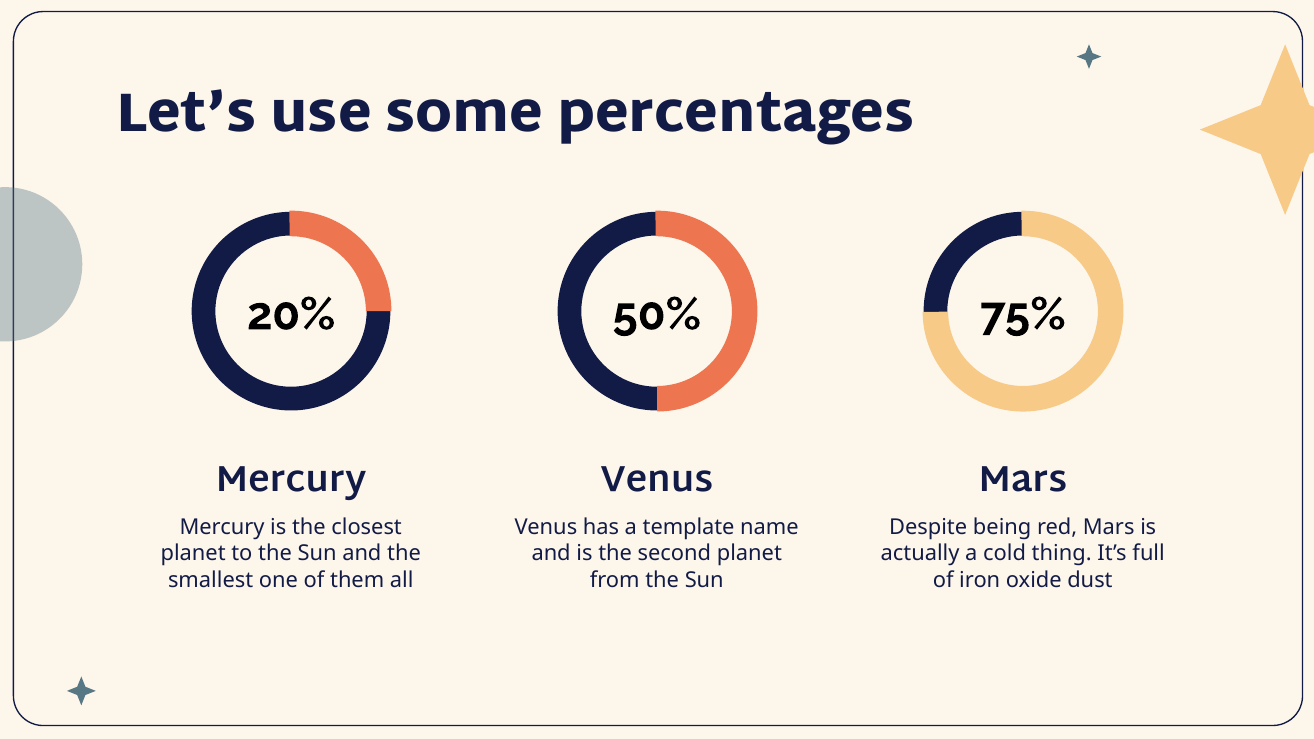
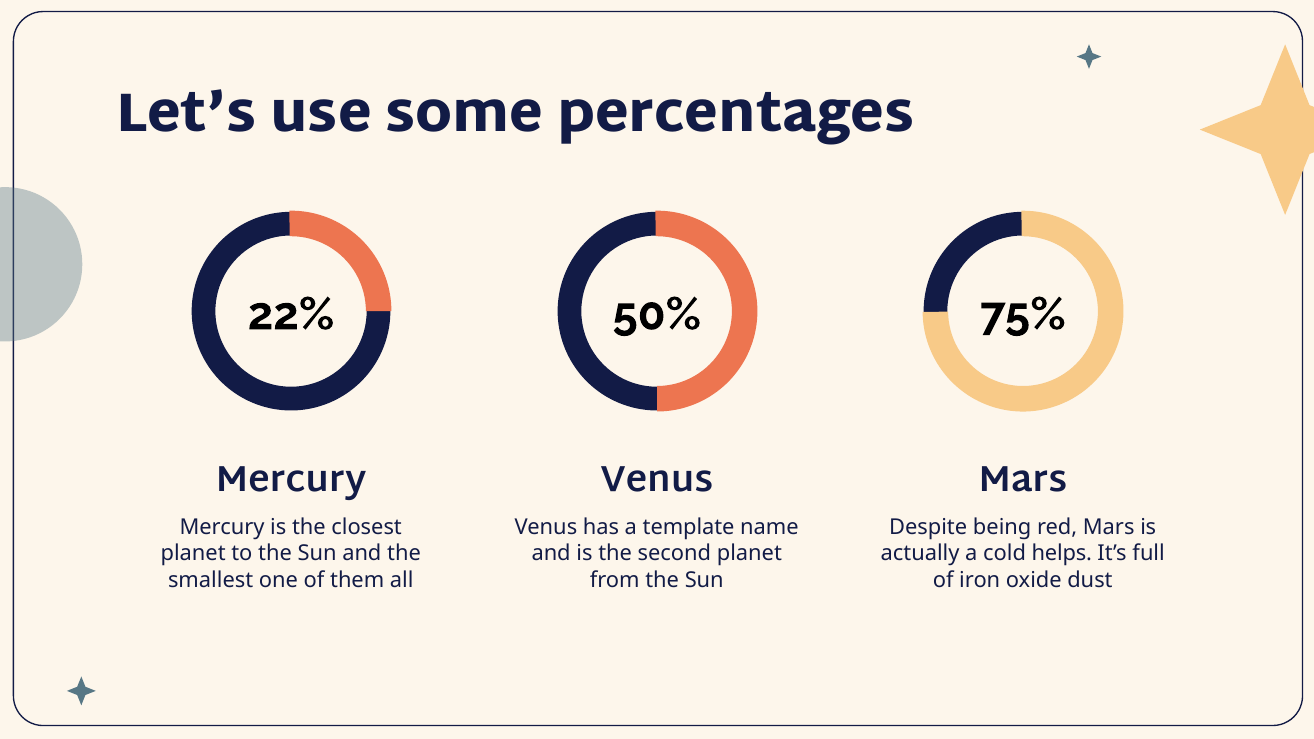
20%: 20% -> 22%
thing: thing -> helps
